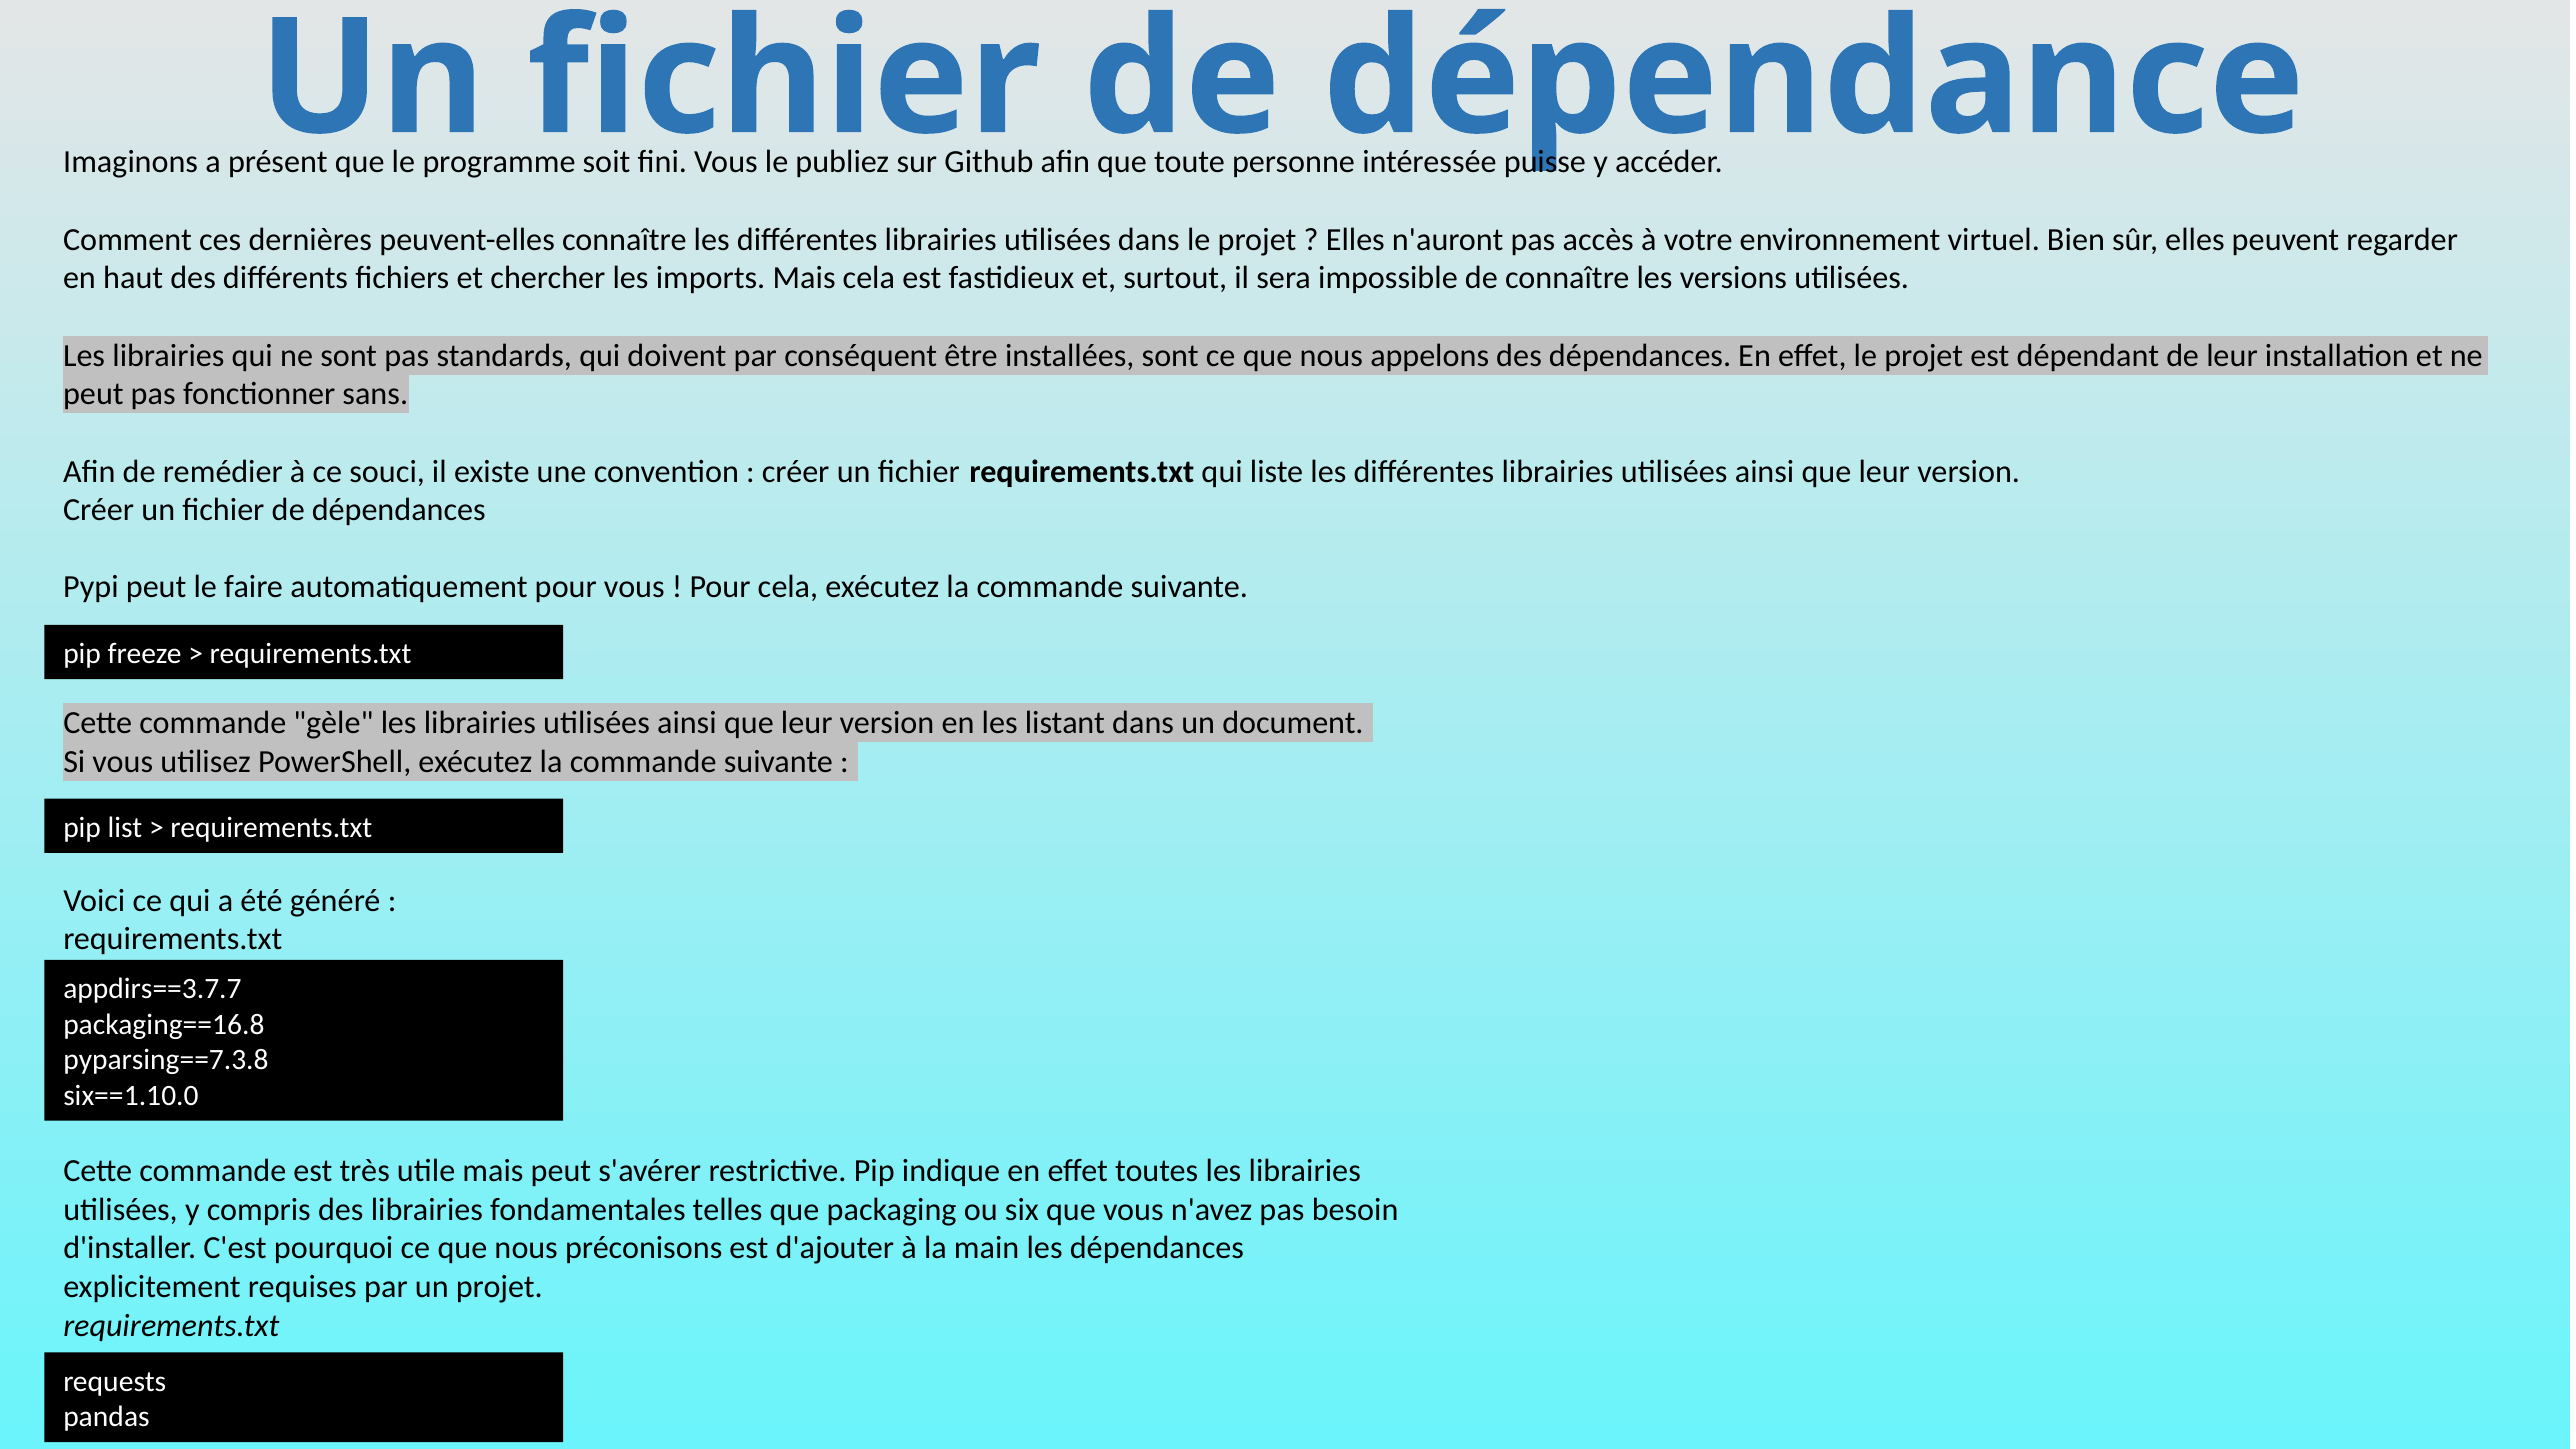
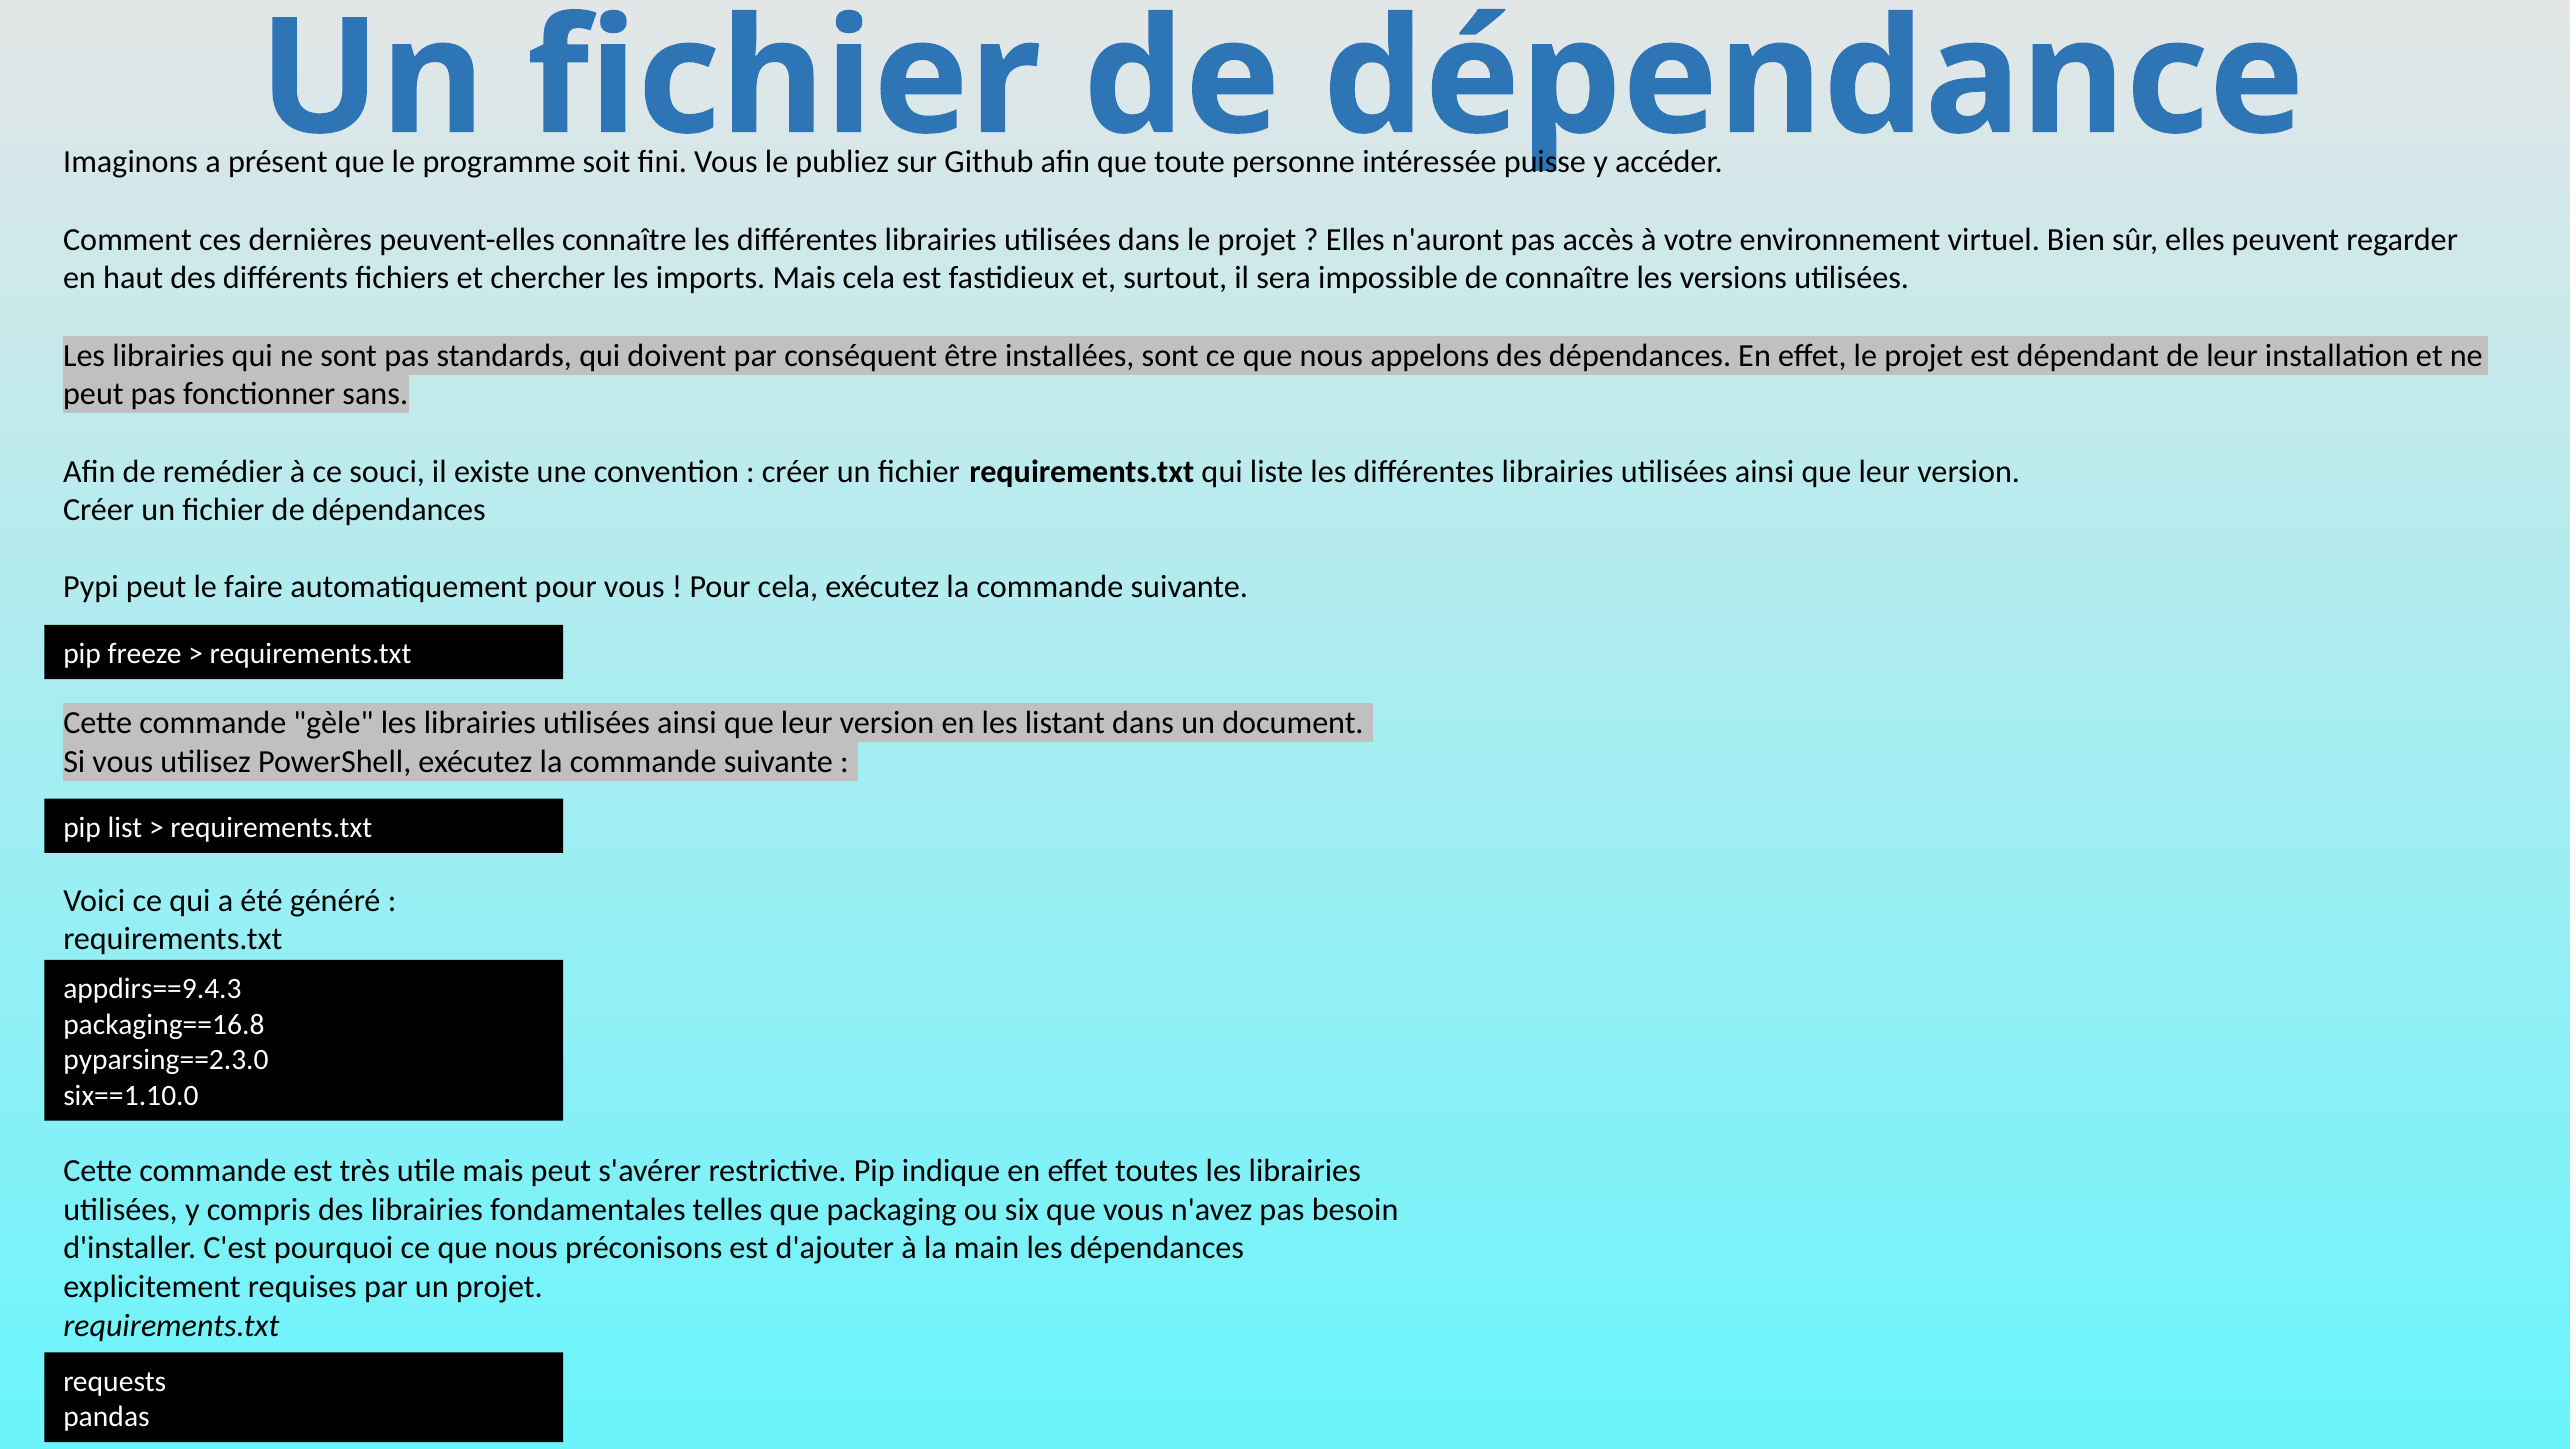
appdirs==3.7.7: appdirs==3.7.7 -> appdirs==9.4.3
pyparsing==7.3.8: pyparsing==7.3.8 -> pyparsing==2.3.0
